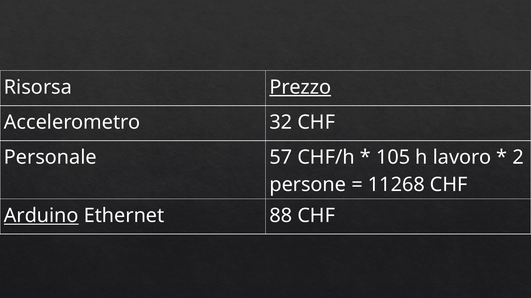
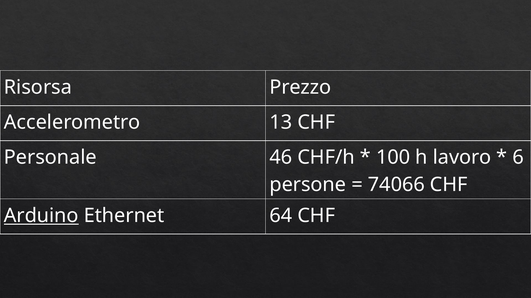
Prezzo underline: present -> none
32: 32 -> 13
57: 57 -> 46
105: 105 -> 100
2: 2 -> 6
11268: 11268 -> 74066
88: 88 -> 64
